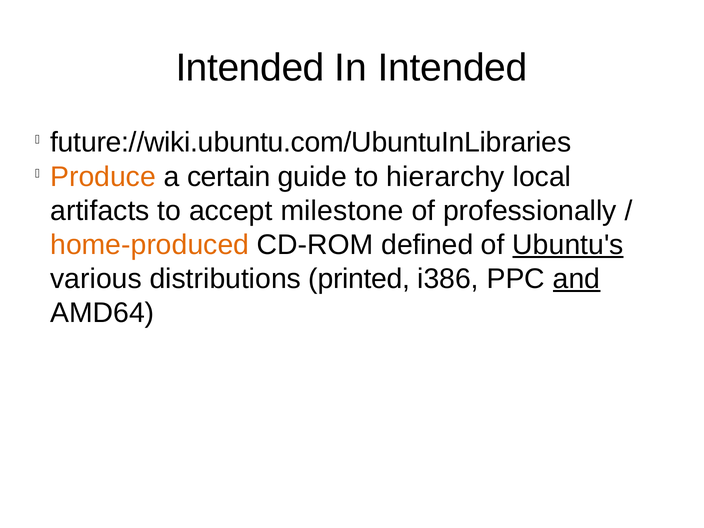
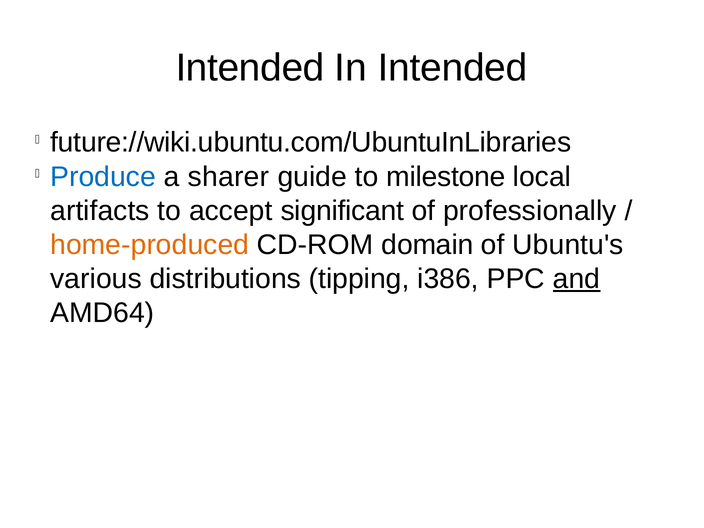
Produce colour: orange -> blue
certain: certain -> sharer
hierarchy: hierarchy -> milestone
milestone: milestone -> significant
defined: defined -> domain
Ubuntu's underline: present -> none
printed: printed -> tipping
